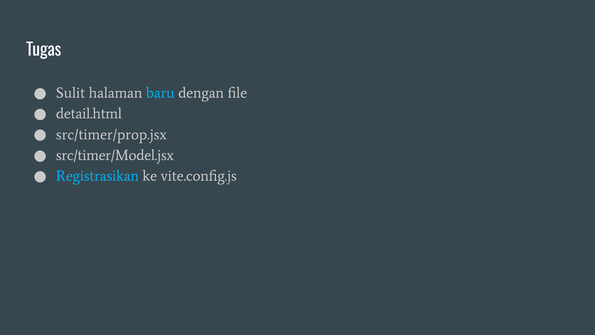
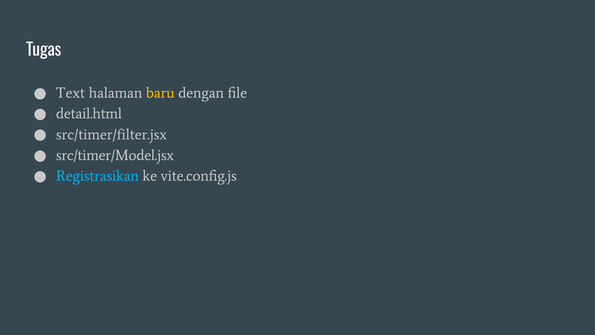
Sulit: Sulit -> Text
baru colour: light blue -> yellow
src/timer/prop.jsx: src/timer/prop.jsx -> src/timer/filter.jsx
